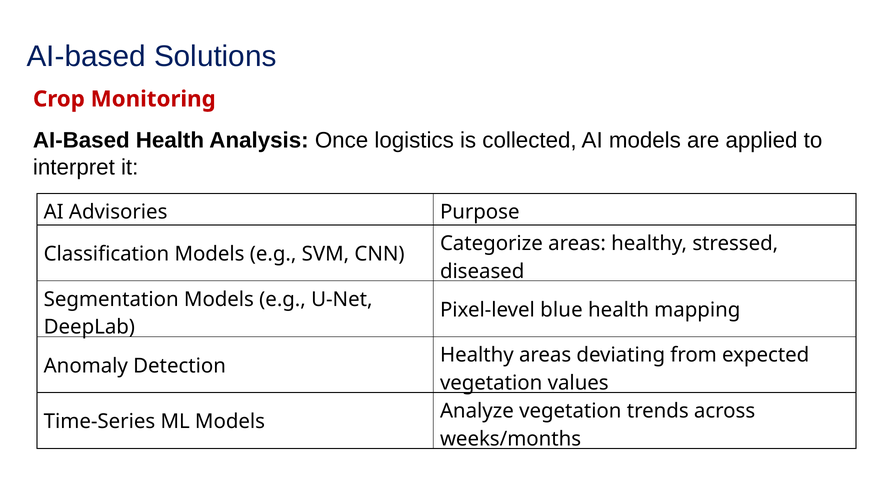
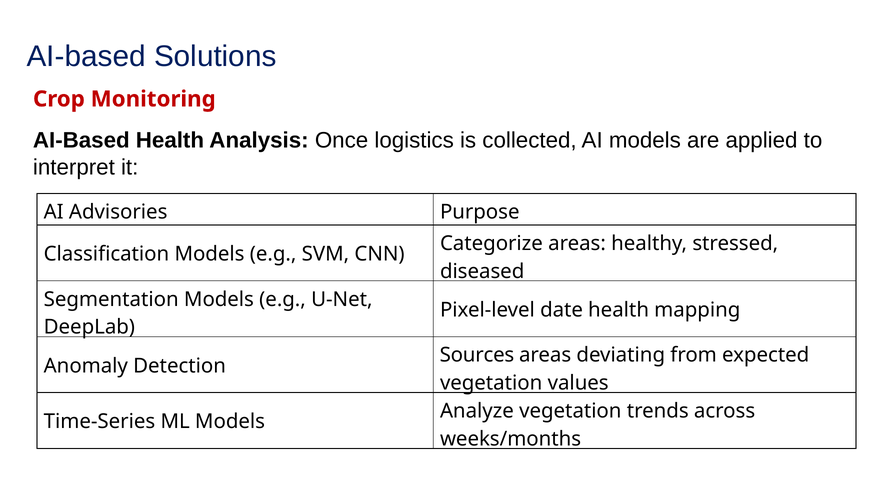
blue: blue -> date
Healthy at (477, 355): Healthy -> Sources
